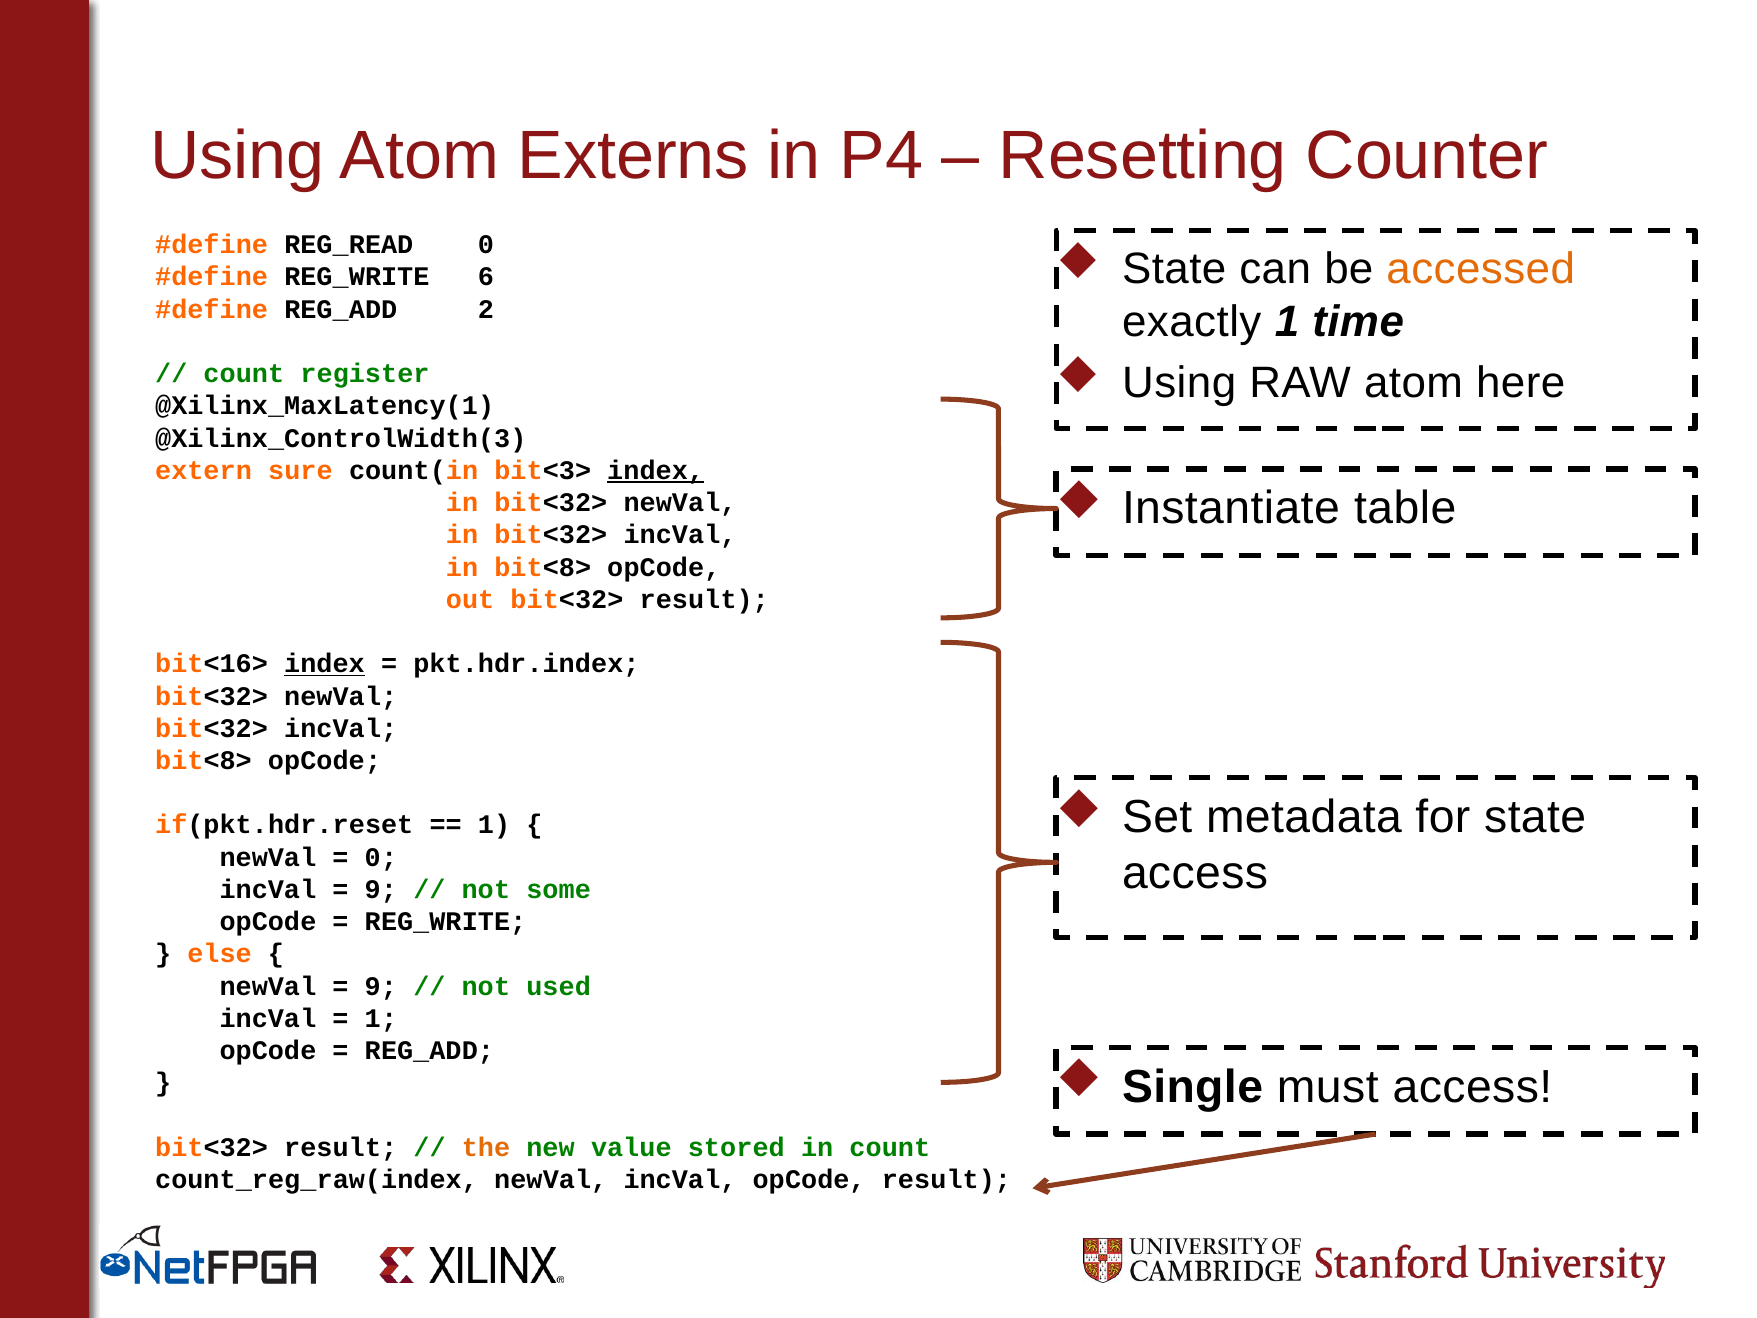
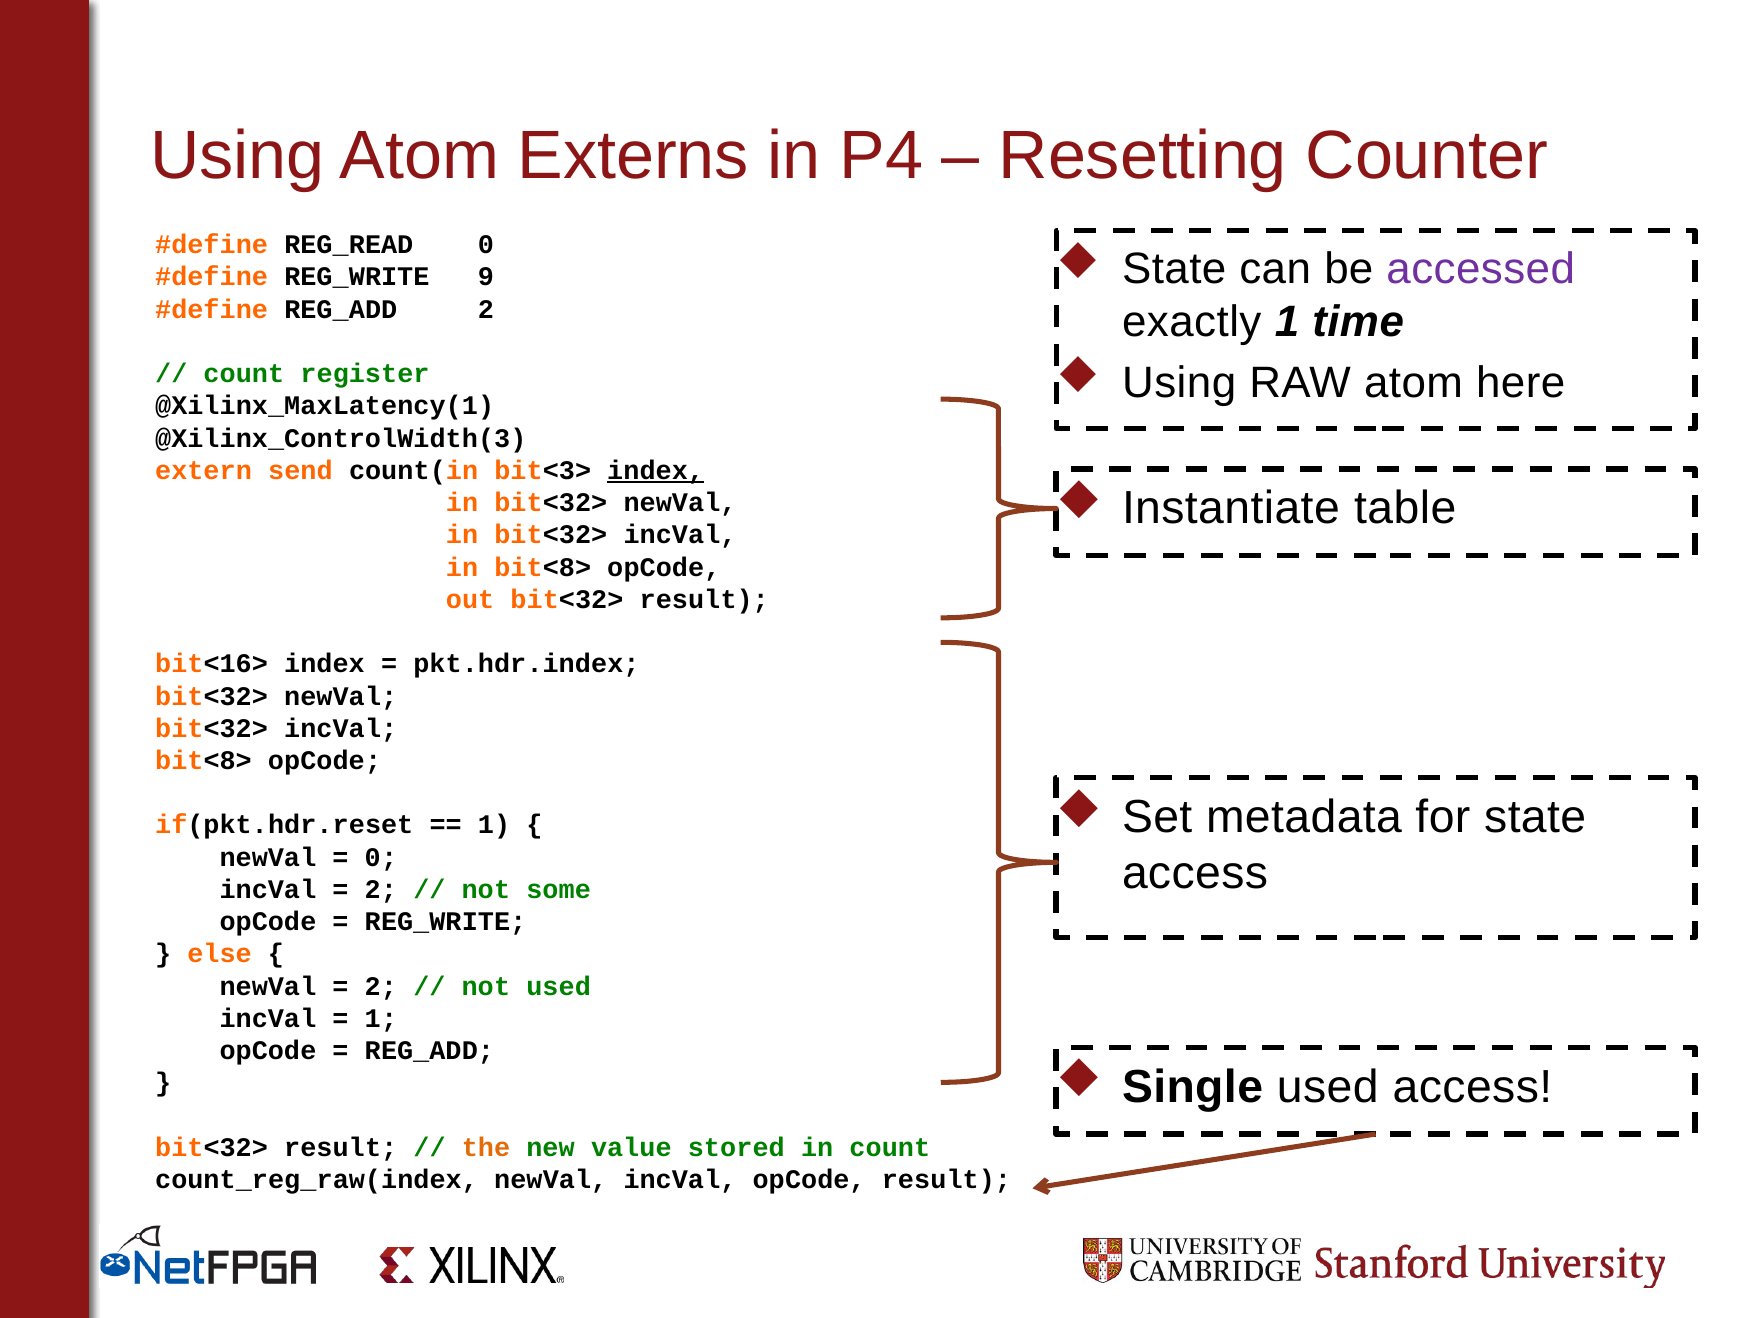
accessed colour: orange -> purple
6: 6 -> 9
sure: sure -> send
index at (324, 664) underline: present -> none
9 at (381, 889): 9 -> 2
9 at (381, 986): 9 -> 2
Single must: must -> used
